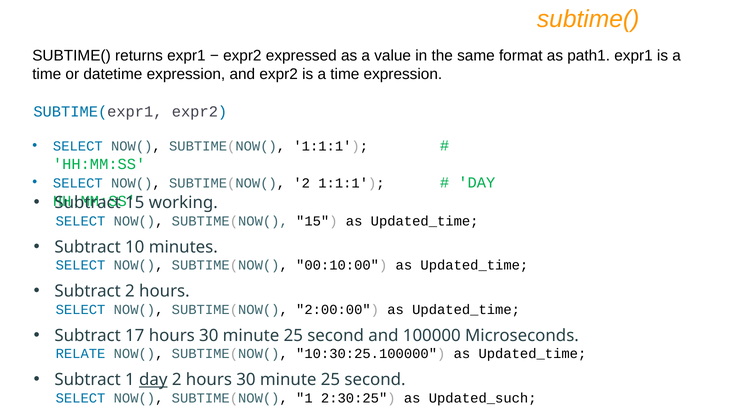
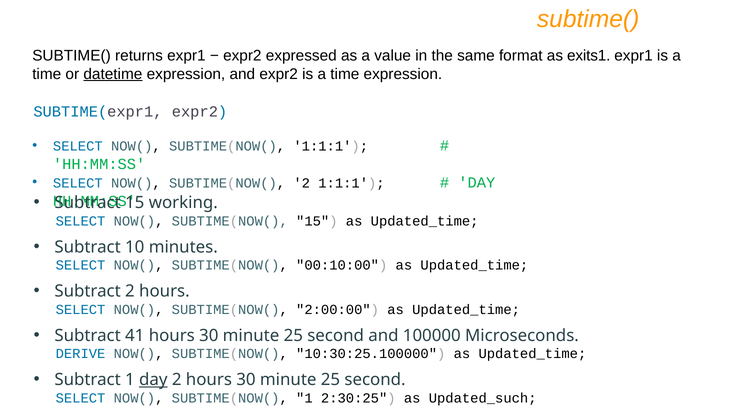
path1: path1 -> exits1
datetime underline: none -> present
17: 17 -> 41
RELATE: RELATE -> DERIVE
